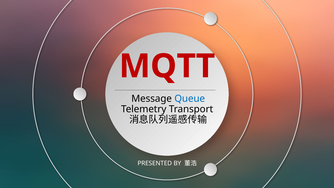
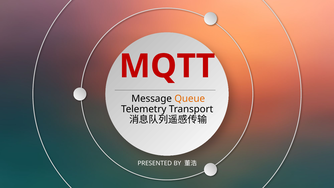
Queue colour: blue -> orange
